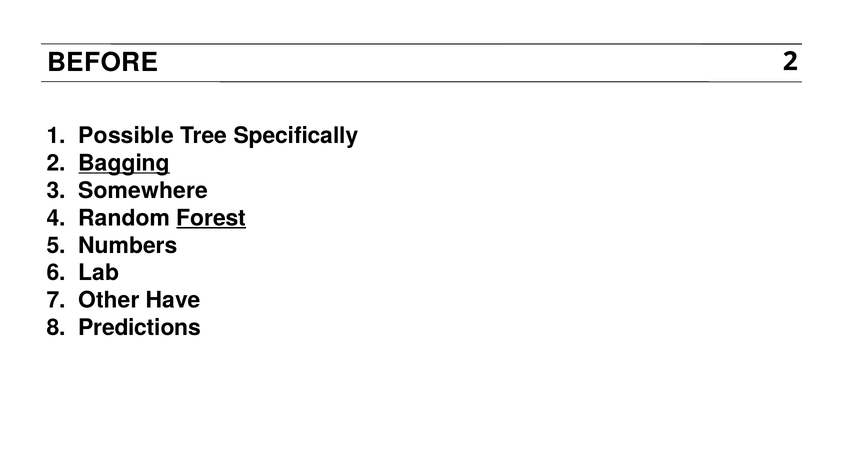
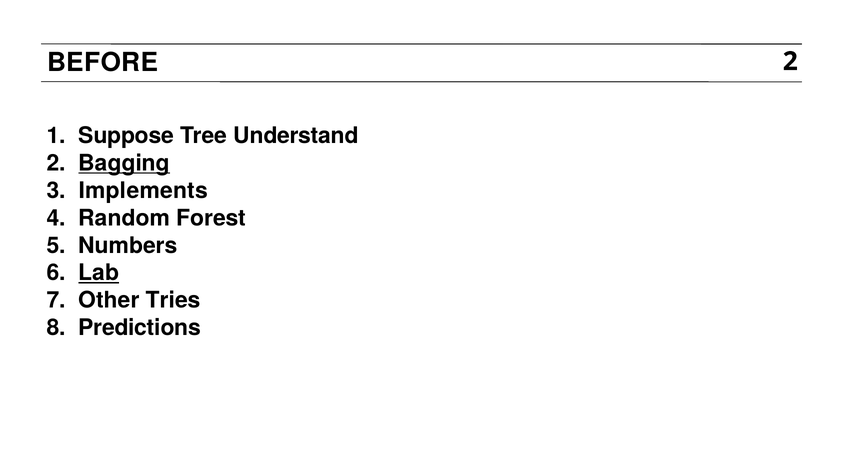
Possible: Possible -> Suppose
Specifically: Specifically -> Understand
Somewhere: Somewhere -> Implements
Forest underline: present -> none
Lab underline: none -> present
Have: Have -> Tries
